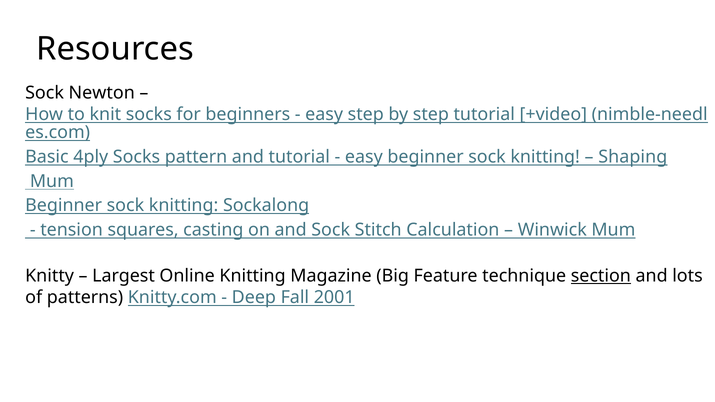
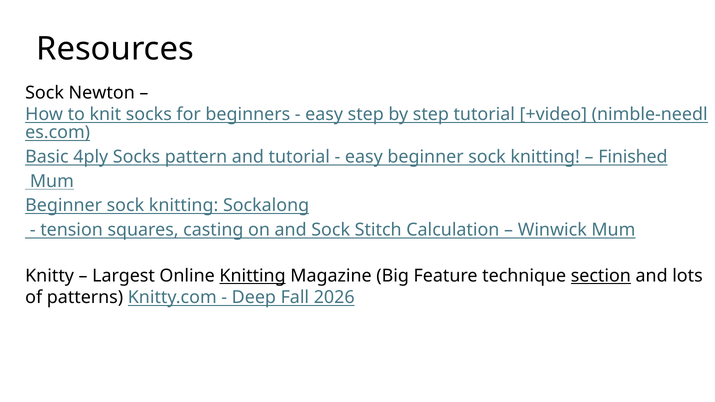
Shaping: Shaping -> Finished
Knitting at (253, 276) underline: none -> present
2001: 2001 -> 2026
